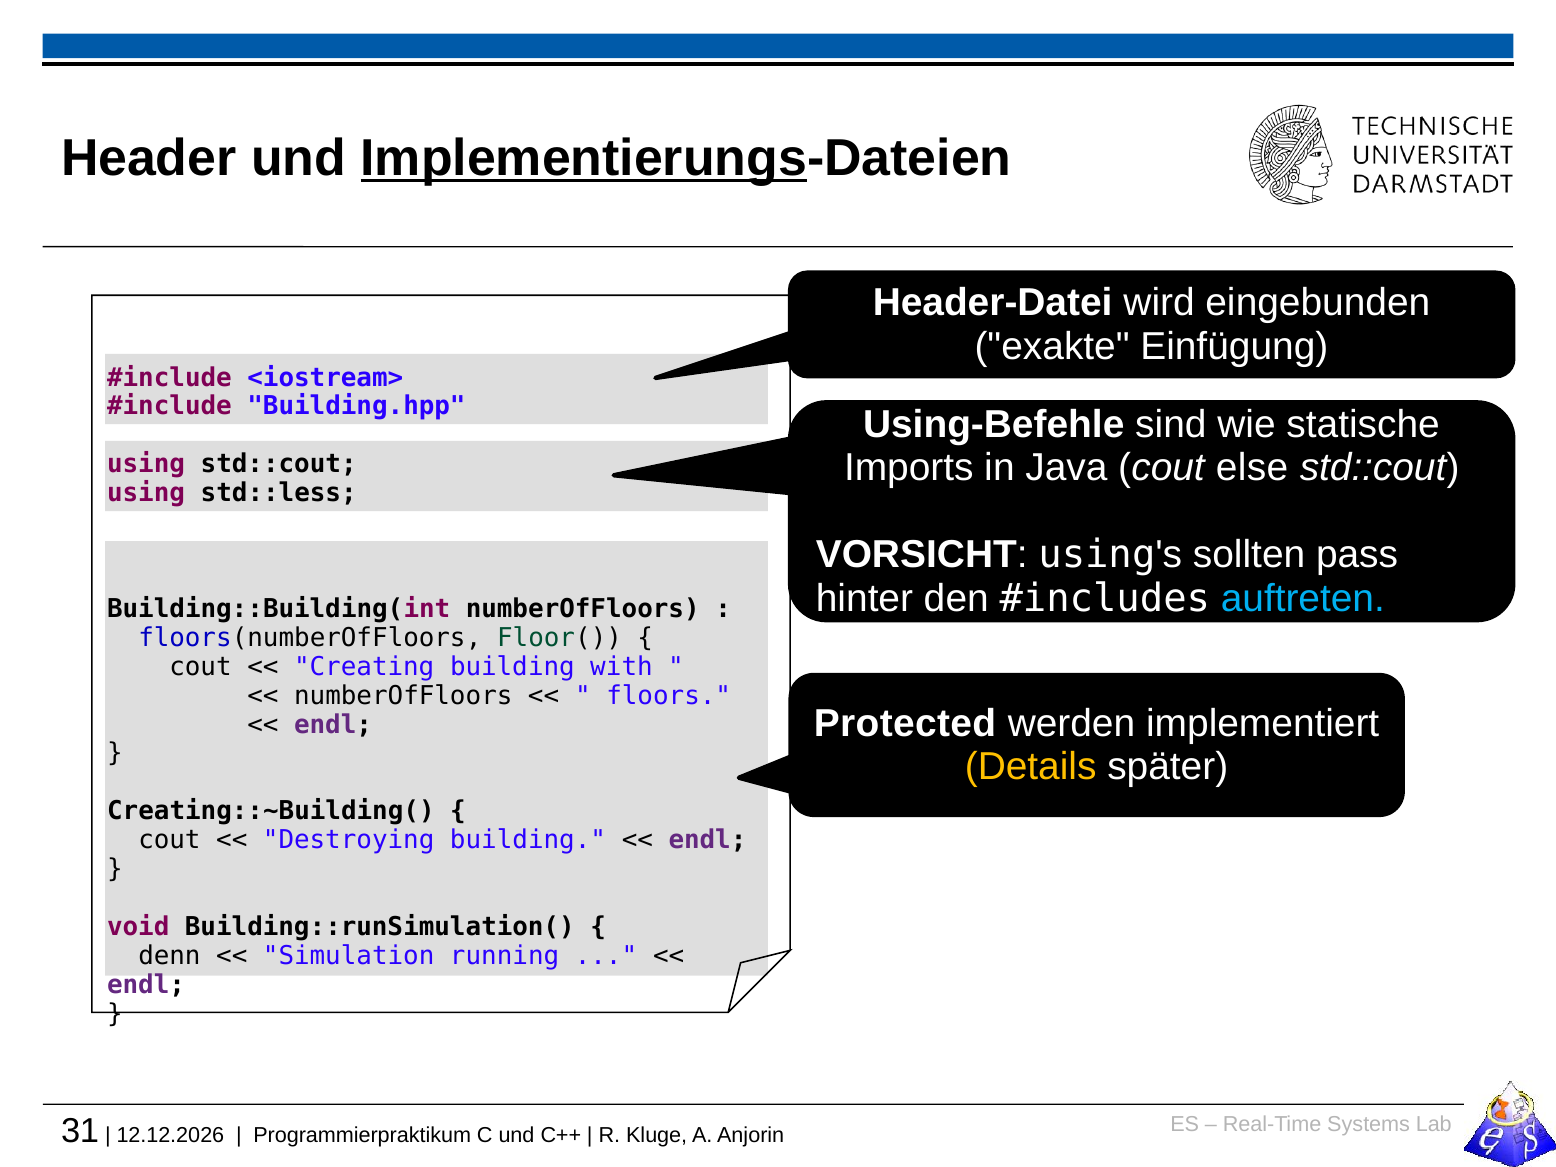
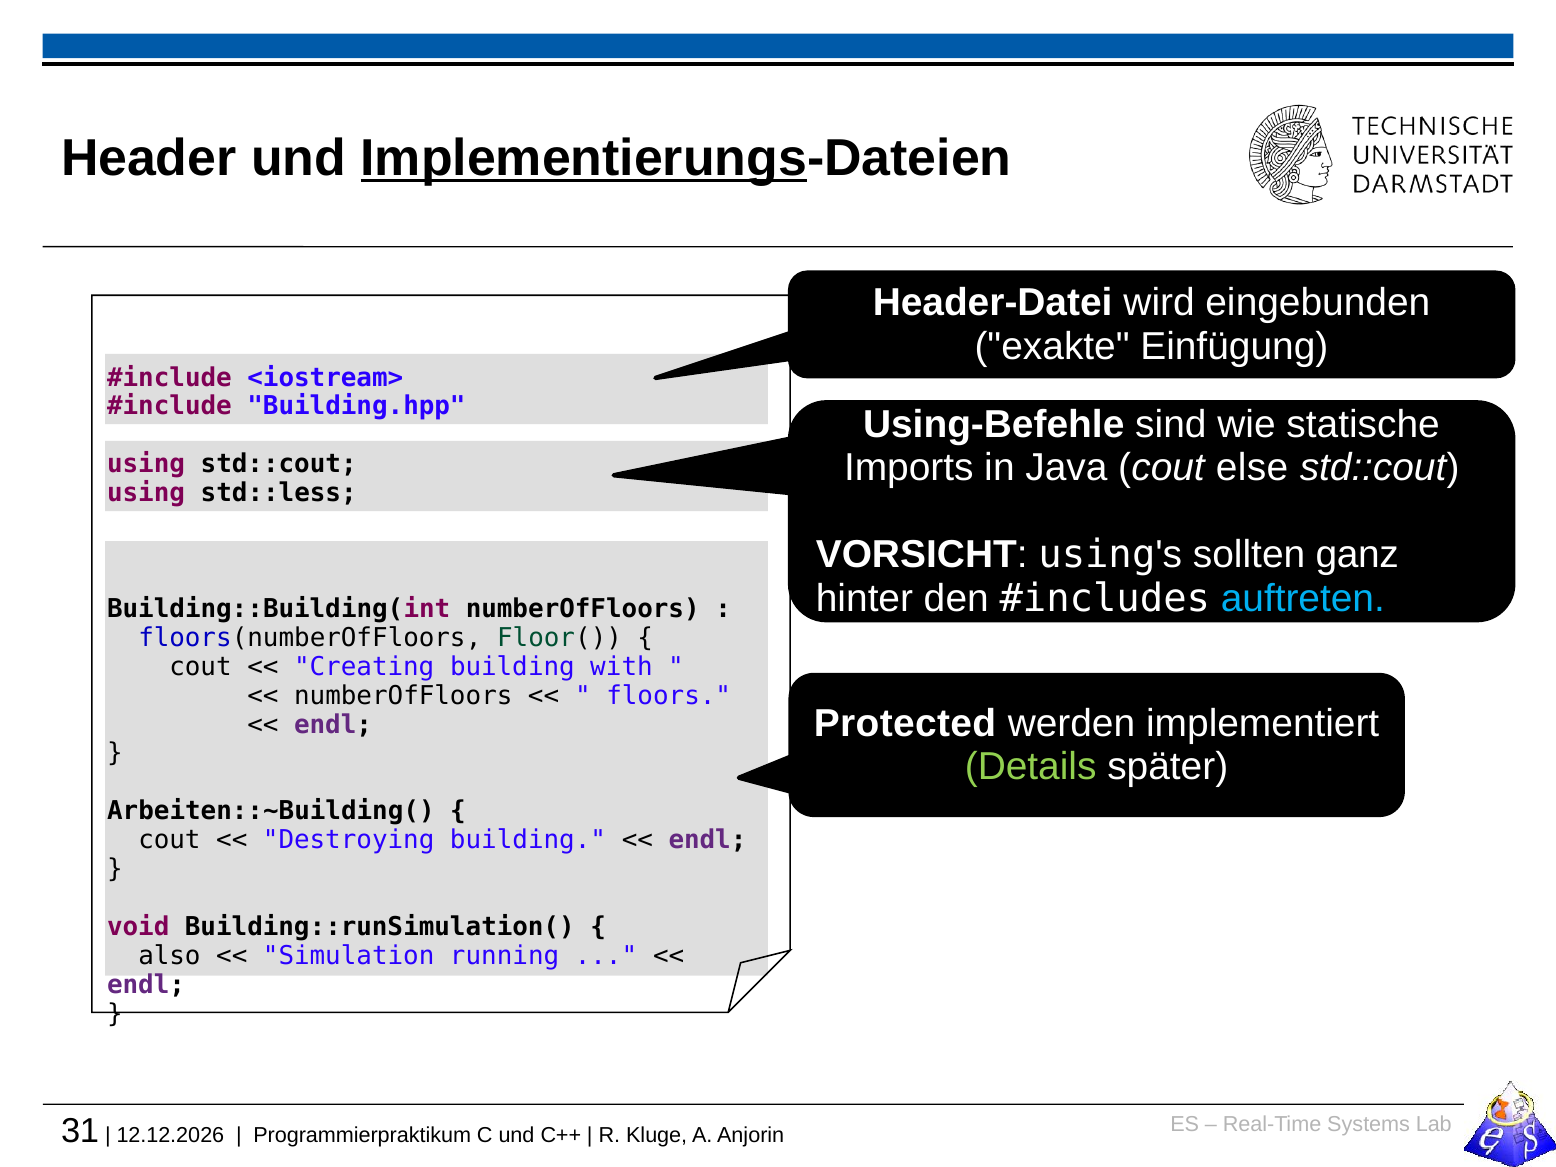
pass: pass -> ganz
Details colour: yellow -> light green
Creating::~Building(: Creating::~Building( -> Arbeiten::~Building(
denn: denn -> also
